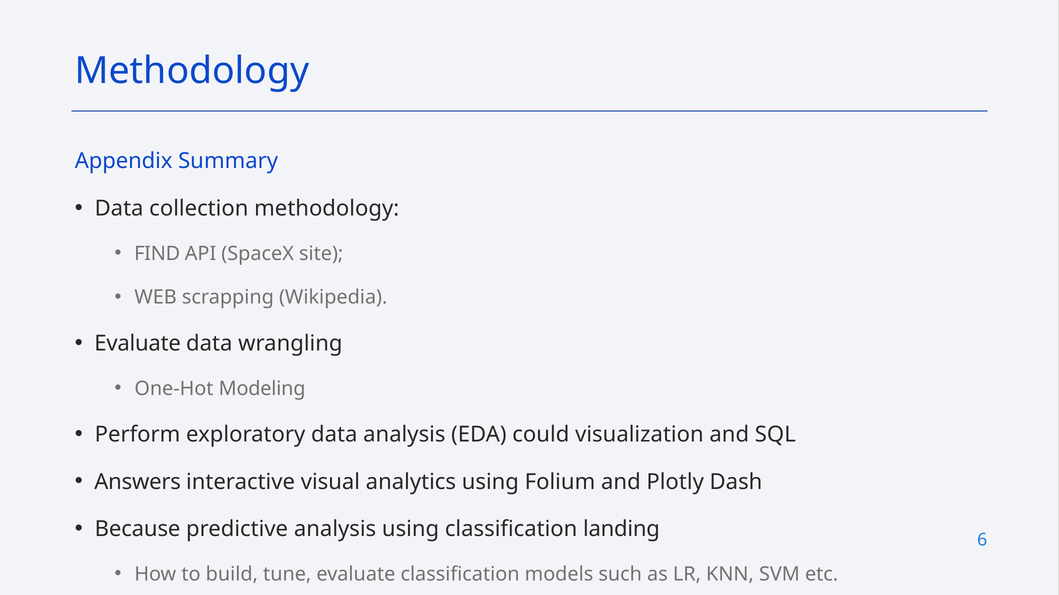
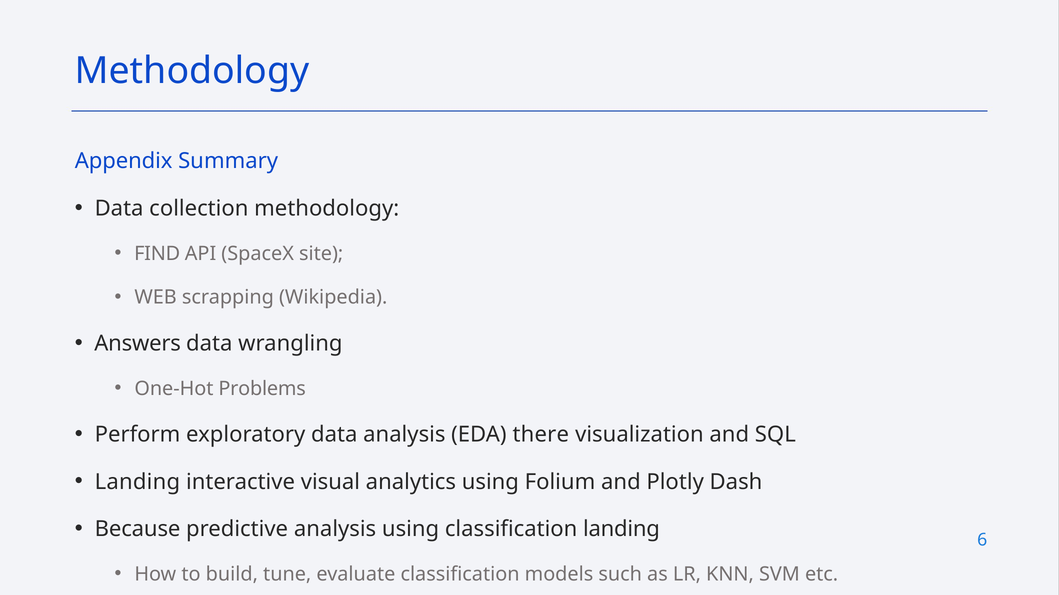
Evaluate at (138, 344): Evaluate -> Answers
Modeling: Modeling -> Problems
could: could -> there
Answers at (138, 482): Answers -> Landing
